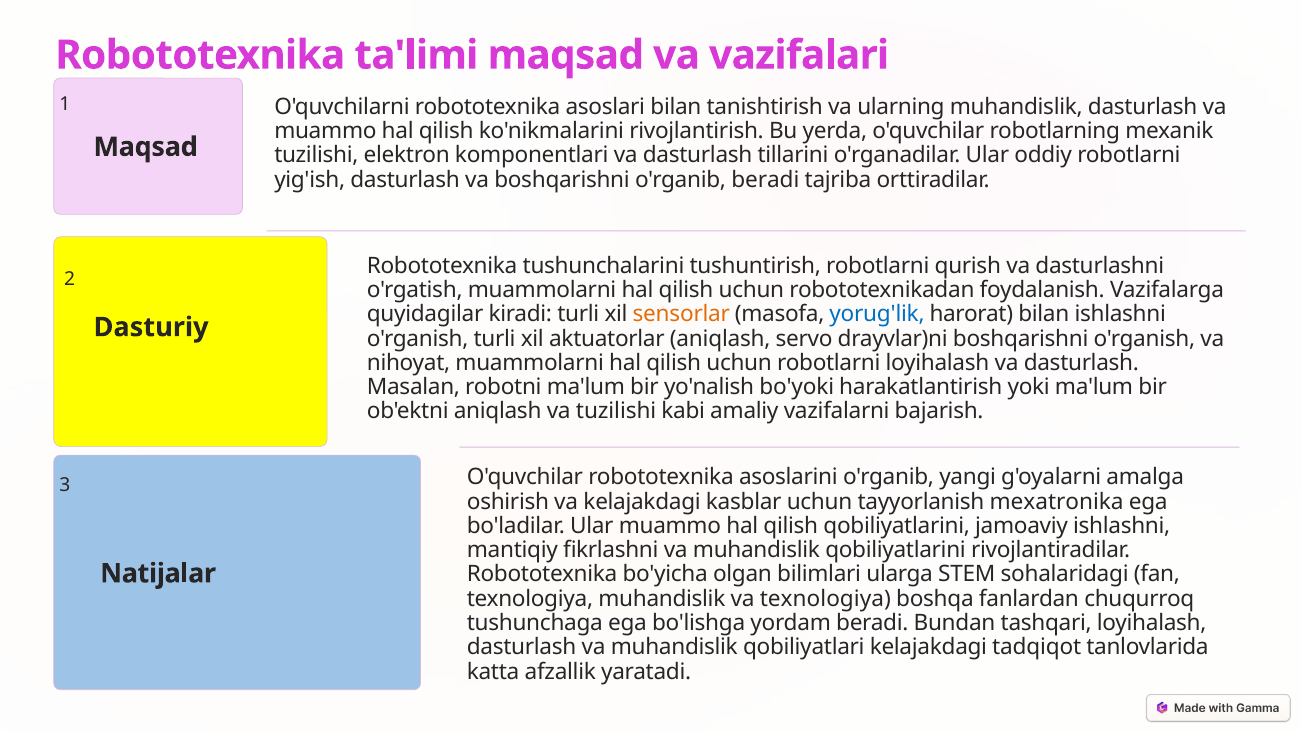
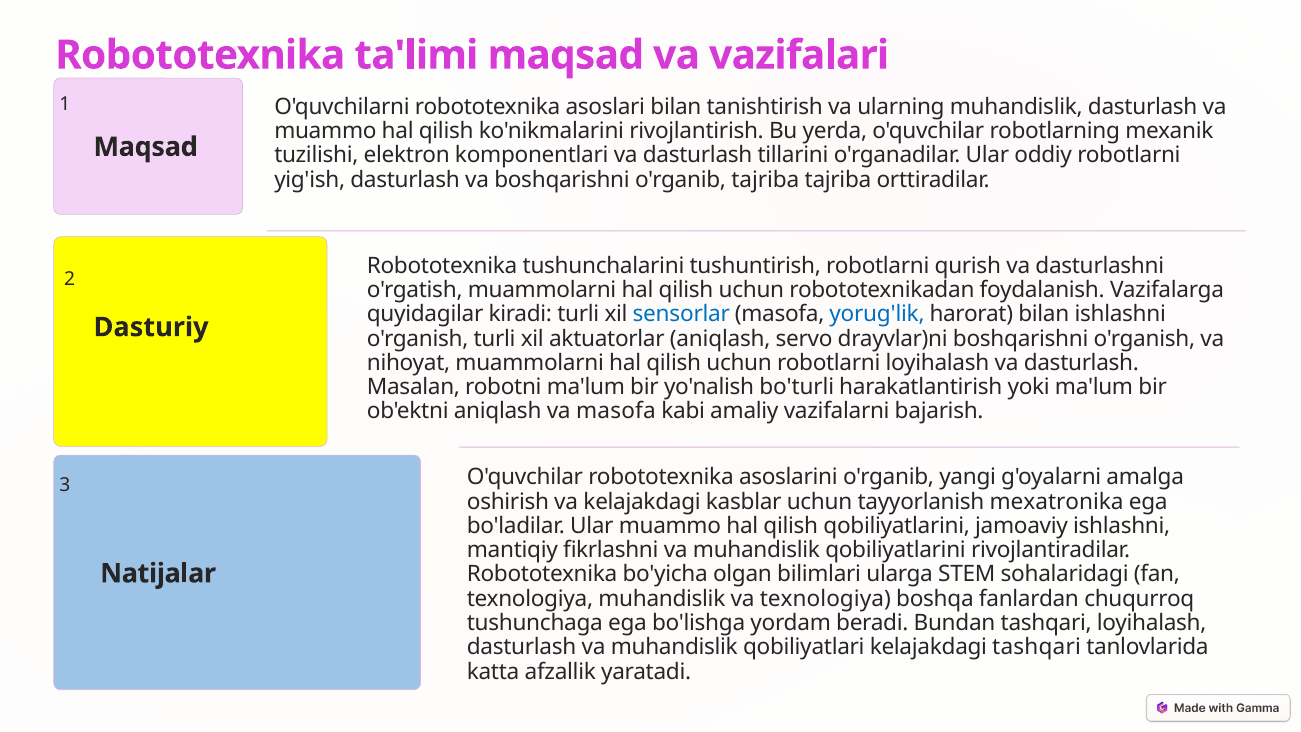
o'rganib beradi: beradi -> tajriba
sensorlar colour: orange -> blue
bo'yoki: bo'yoki -> bo'turli
va tuzilishi: tuzilishi -> masofa
kelajakdagi tadqiqot: tadqiqot -> tashqari
